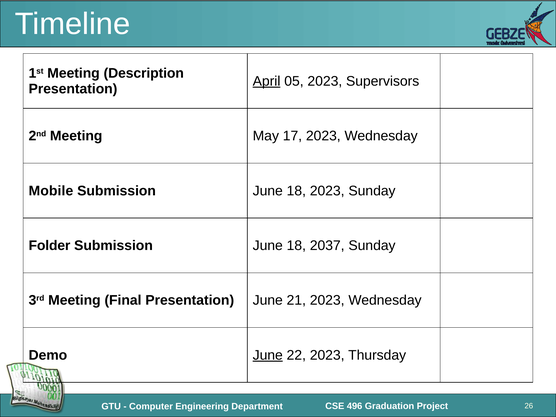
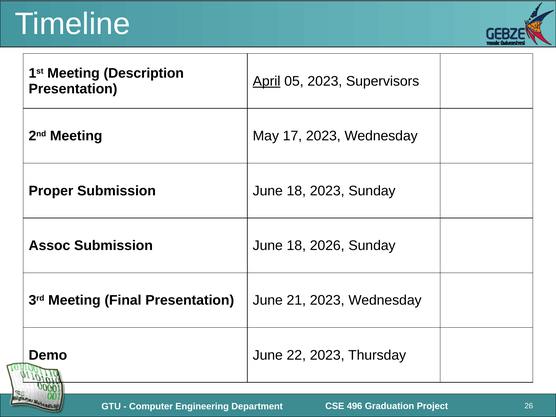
Mobile: Mobile -> Proper
Folder: Folder -> Assoc
2037: 2037 -> 2026
June at (268, 355) underline: present -> none
